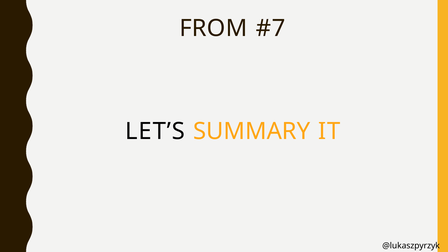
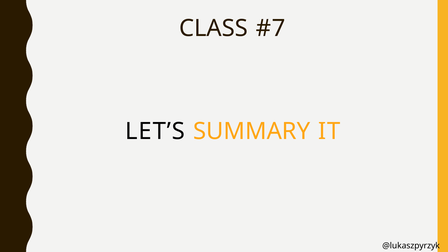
FROM: FROM -> CLASS
